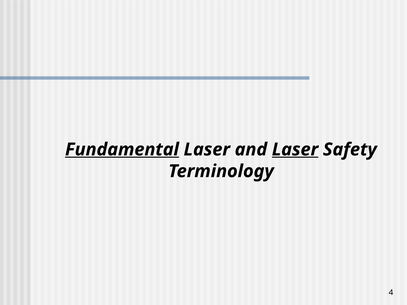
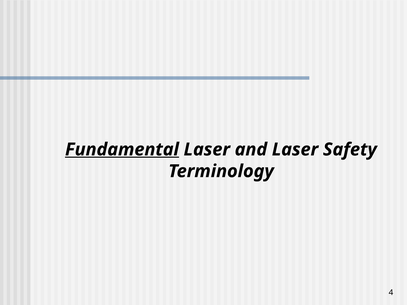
Laser at (295, 150) underline: present -> none
